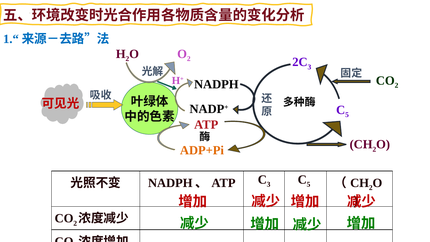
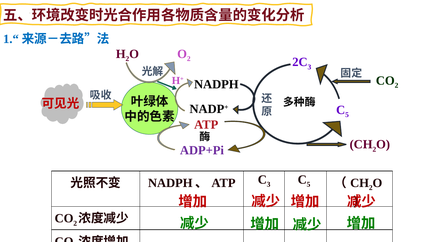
ADP+Pi colour: orange -> purple
